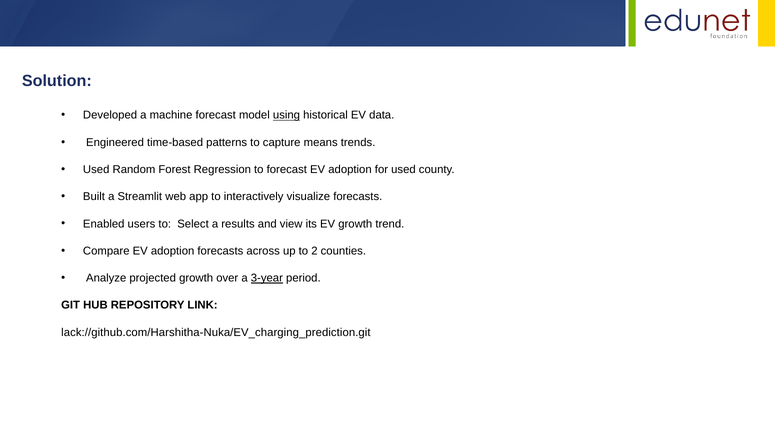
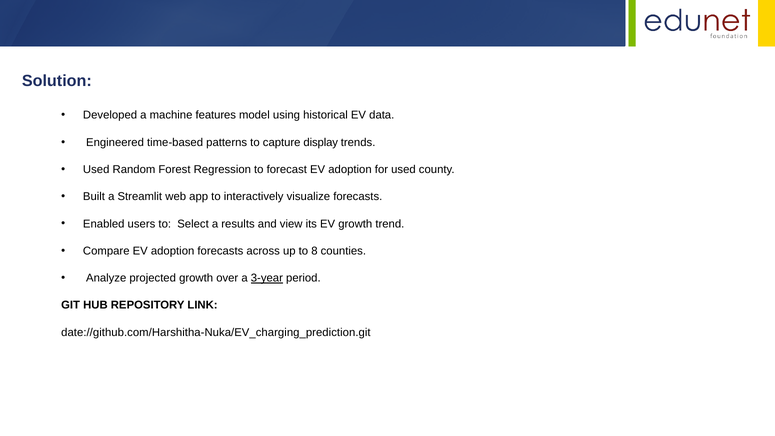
machine forecast: forecast -> features
using underline: present -> none
means: means -> display
2: 2 -> 8
lack://github.com/Harshitha-Nuka/EV_charging_prediction.git: lack://github.com/Harshitha-Nuka/EV_charging_prediction.git -> date://github.com/Harshitha-Nuka/EV_charging_prediction.git
